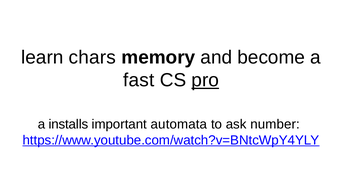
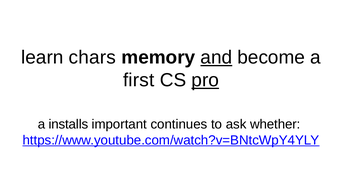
and underline: none -> present
fast: fast -> first
automata: automata -> continues
number: number -> whether
